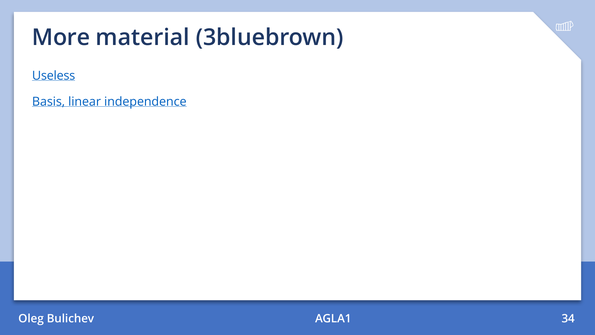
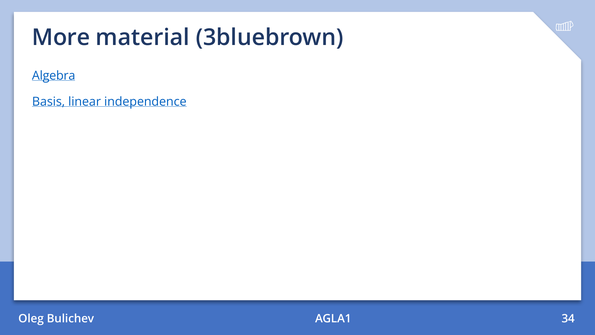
Useless: Useless -> Algebra
